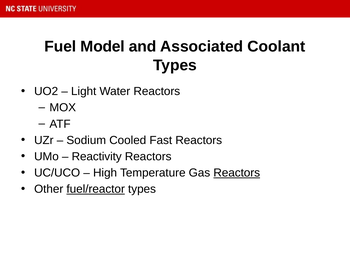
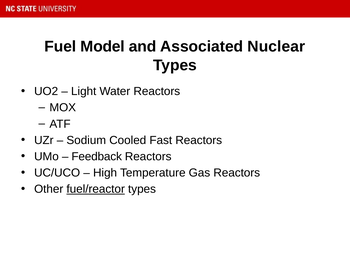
Coolant: Coolant -> Nuclear
Reactivity: Reactivity -> Feedback
Reactors at (237, 173) underline: present -> none
